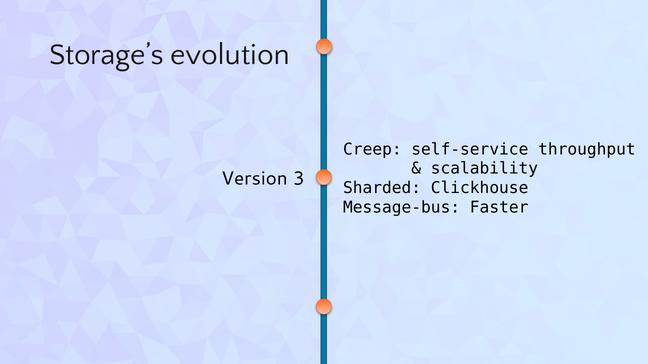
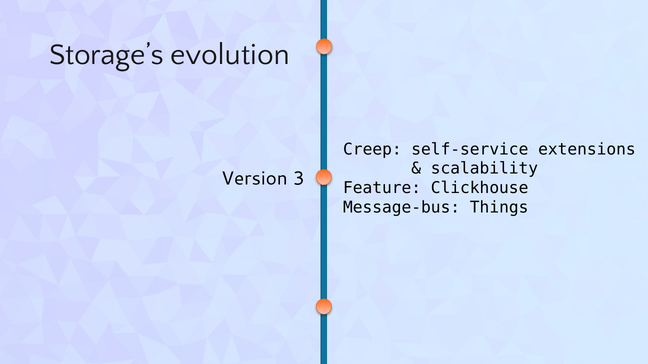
throughput: throughput -> extensions
Sharded: Sharded -> Feature
Faster: Faster -> Things
